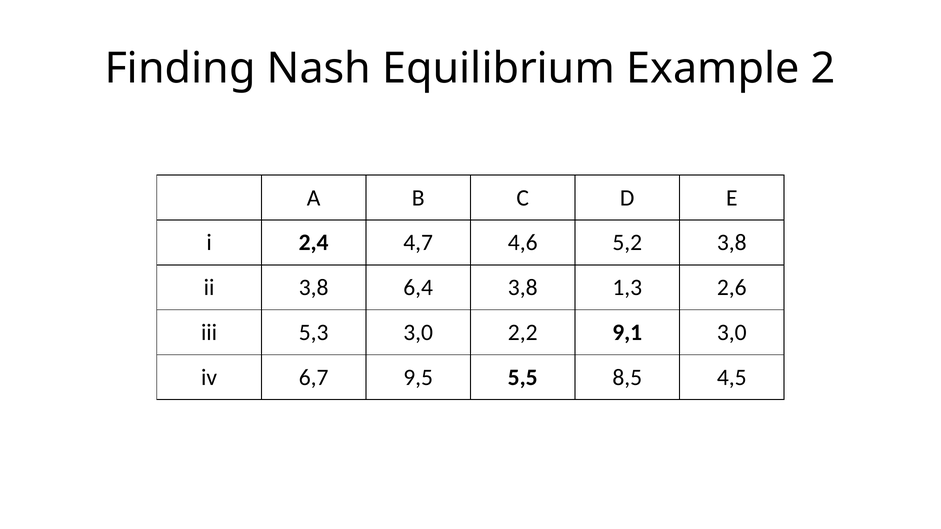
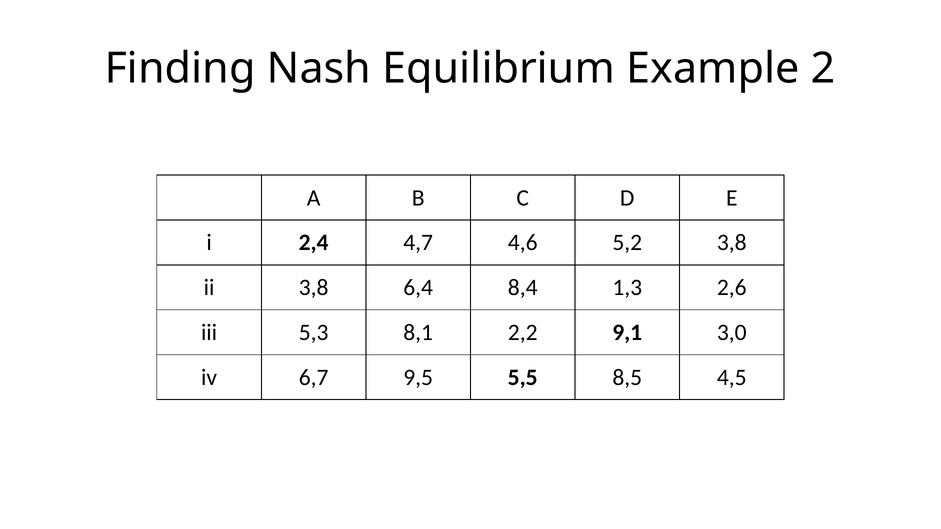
6,4 3,8: 3,8 -> 8,4
5,3 3,0: 3,0 -> 8,1
